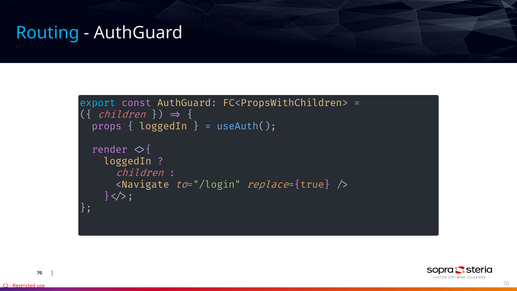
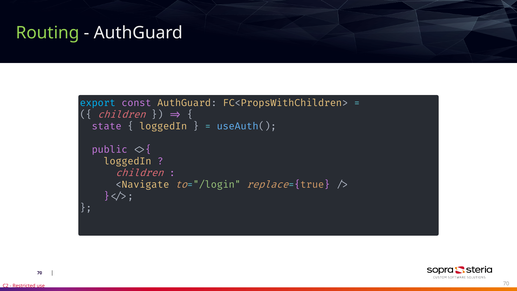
Routing colour: light blue -> light green
props: props -> state
render: render -> public
